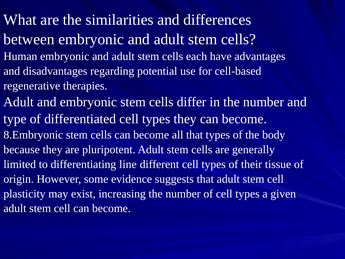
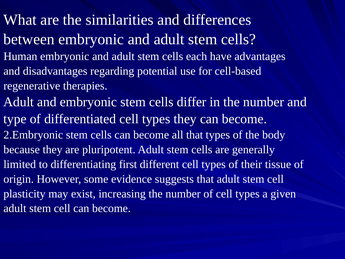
8.Embryonic: 8.Embryonic -> 2.Embryonic
line: line -> first
